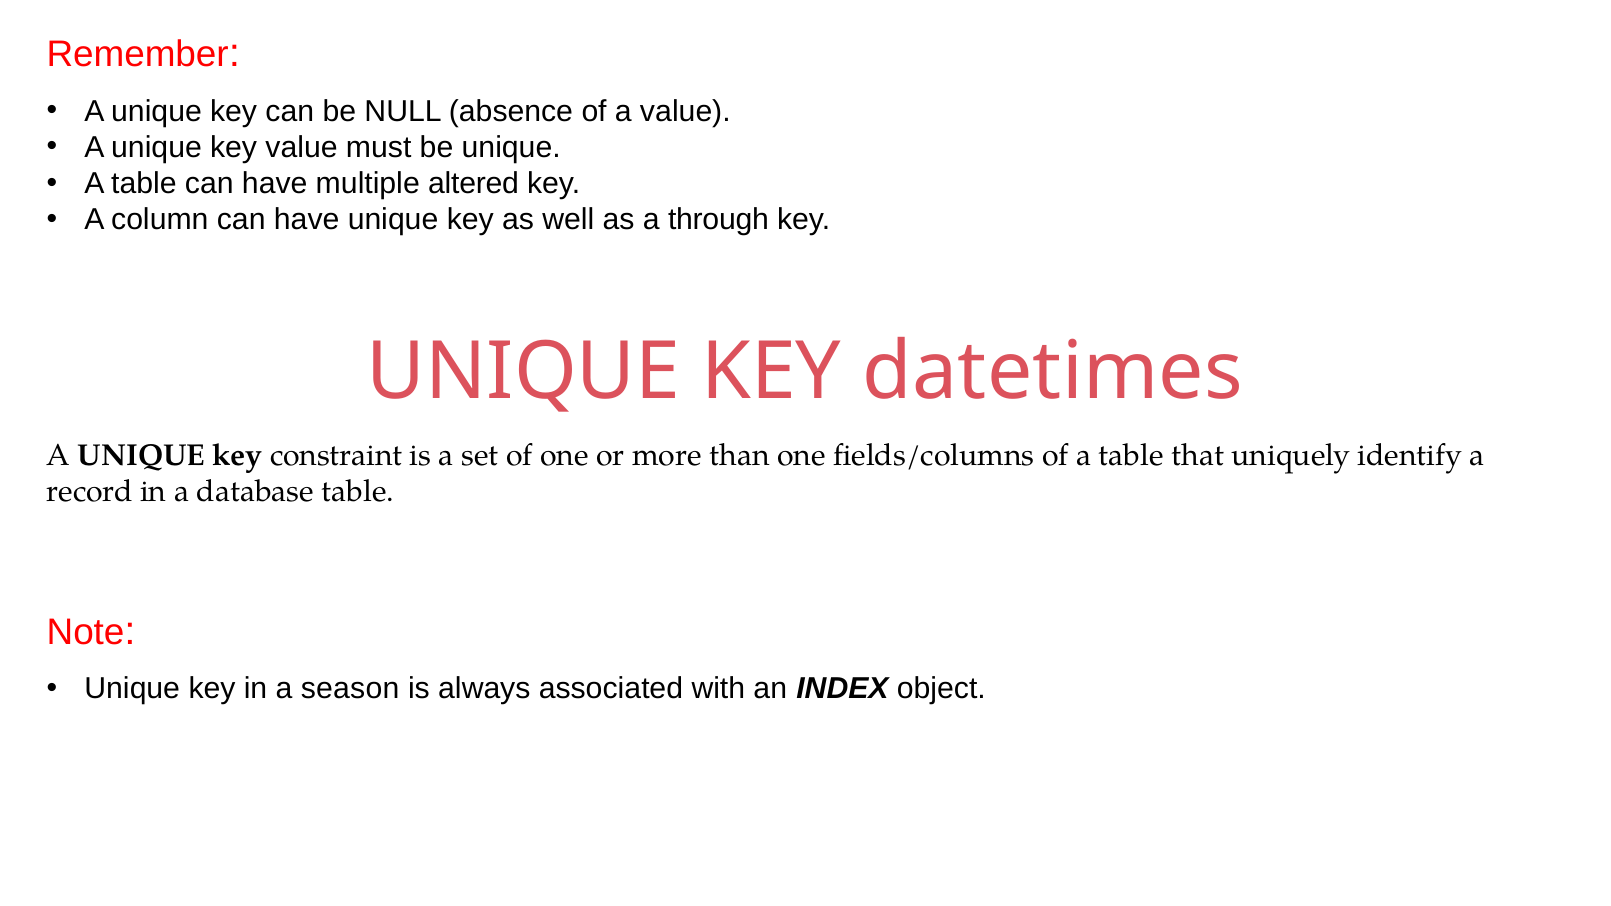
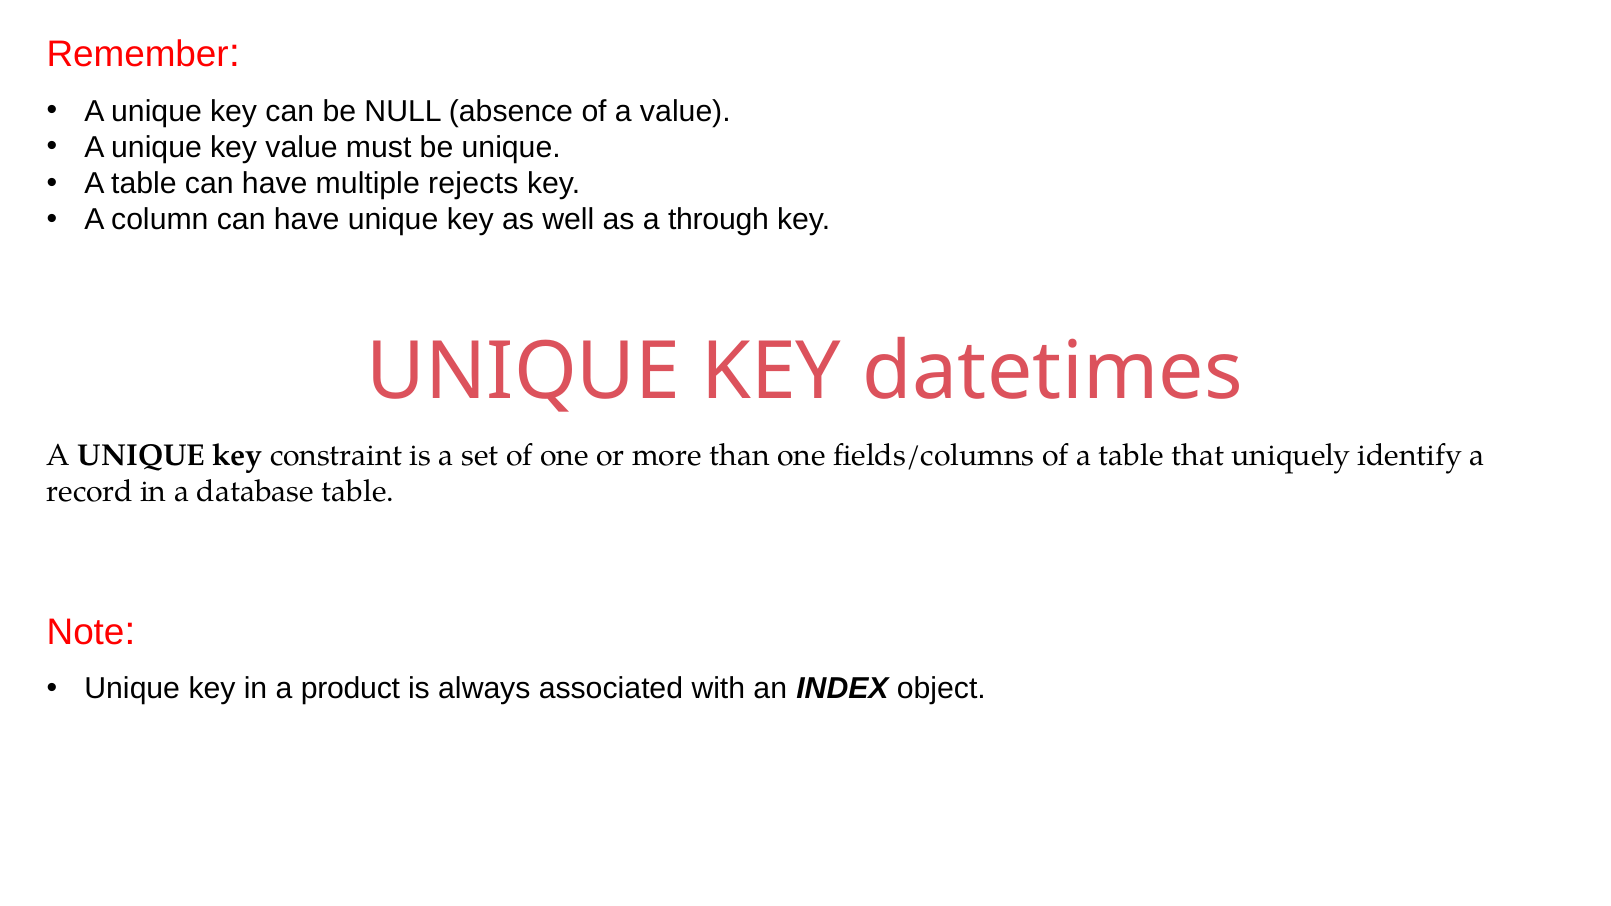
altered: altered -> rejects
season: season -> product
